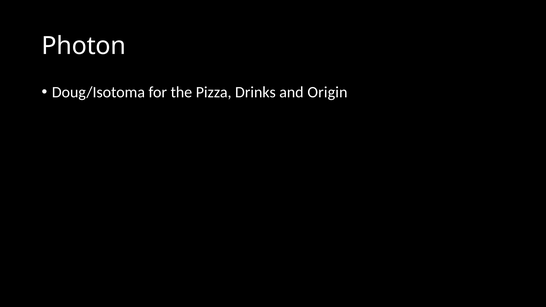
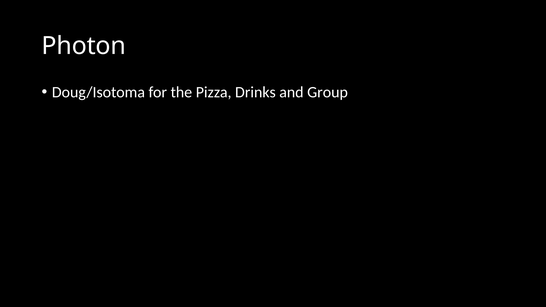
Origin: Origin -> Group
